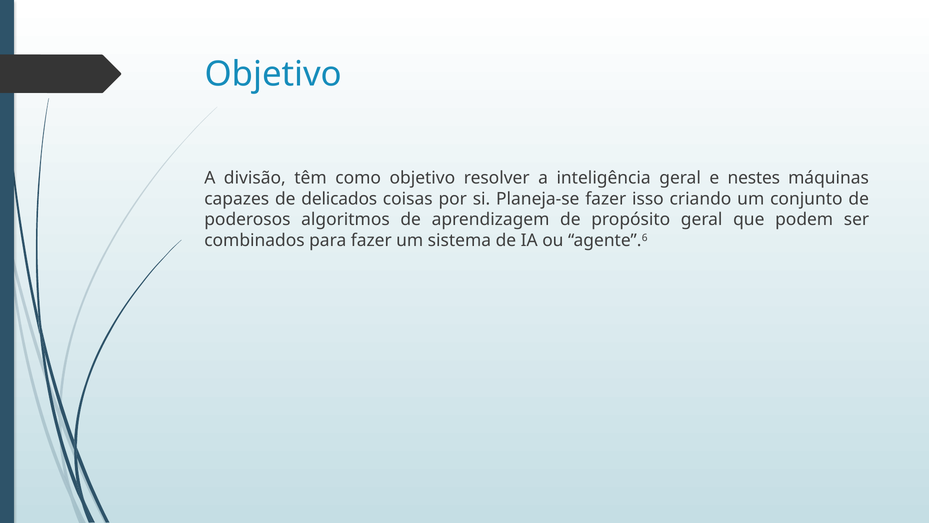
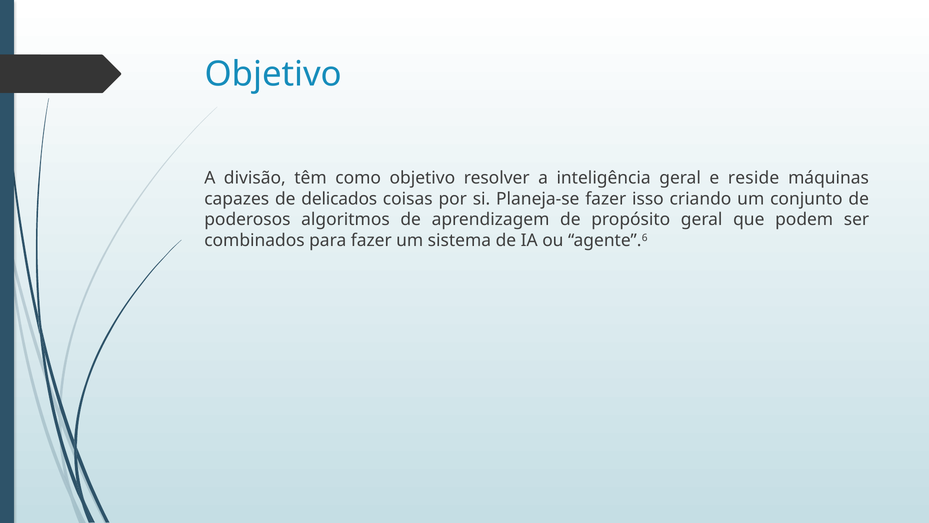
nestes: nestes -> reside
